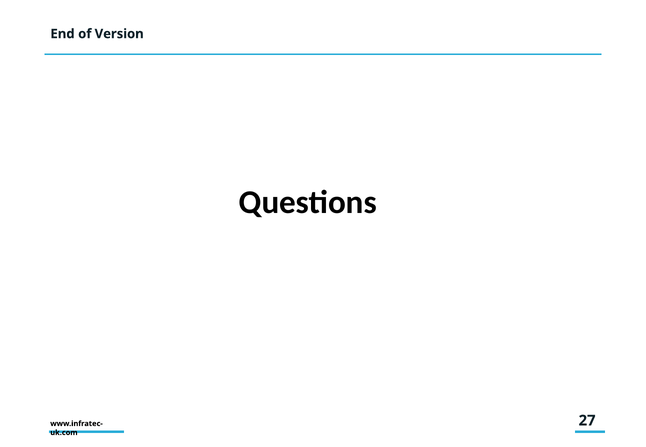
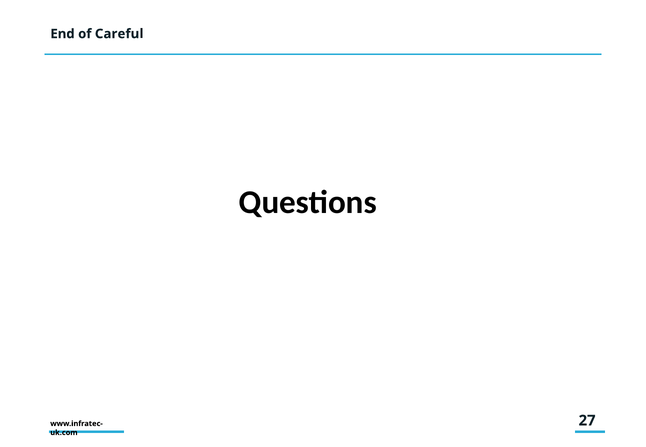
Version: Version -> Careful
